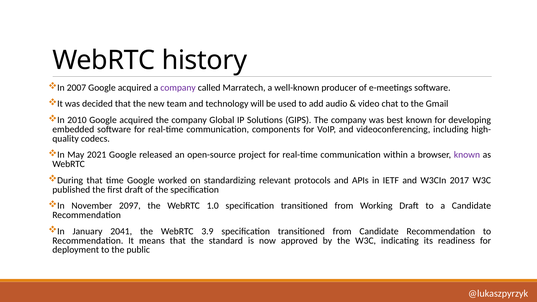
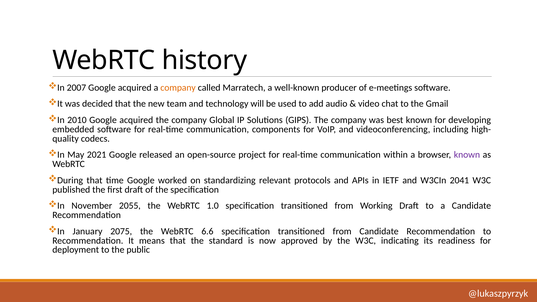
company at (178, 88) colour: purple -> orange
2017: 2017 -> 2041
2097: 2097 -> 2055
2041: 2041 -> 2075
3.9: 3.9 -> 6.6
